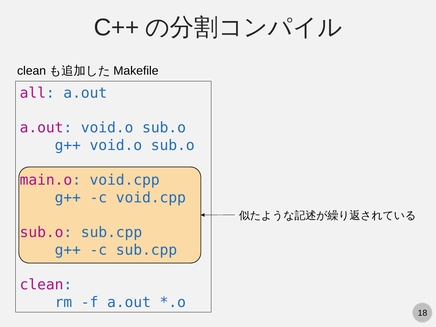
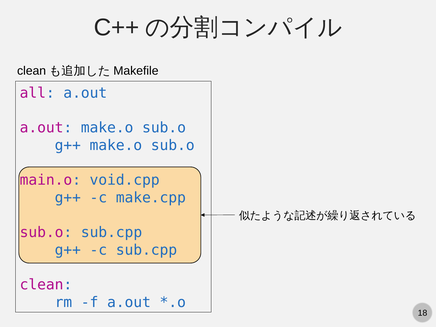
a.out void.o: void.o -> make.o
g++ void.o: void.o -> make.o
c void.cpp: void.cpp -> make.cpp
